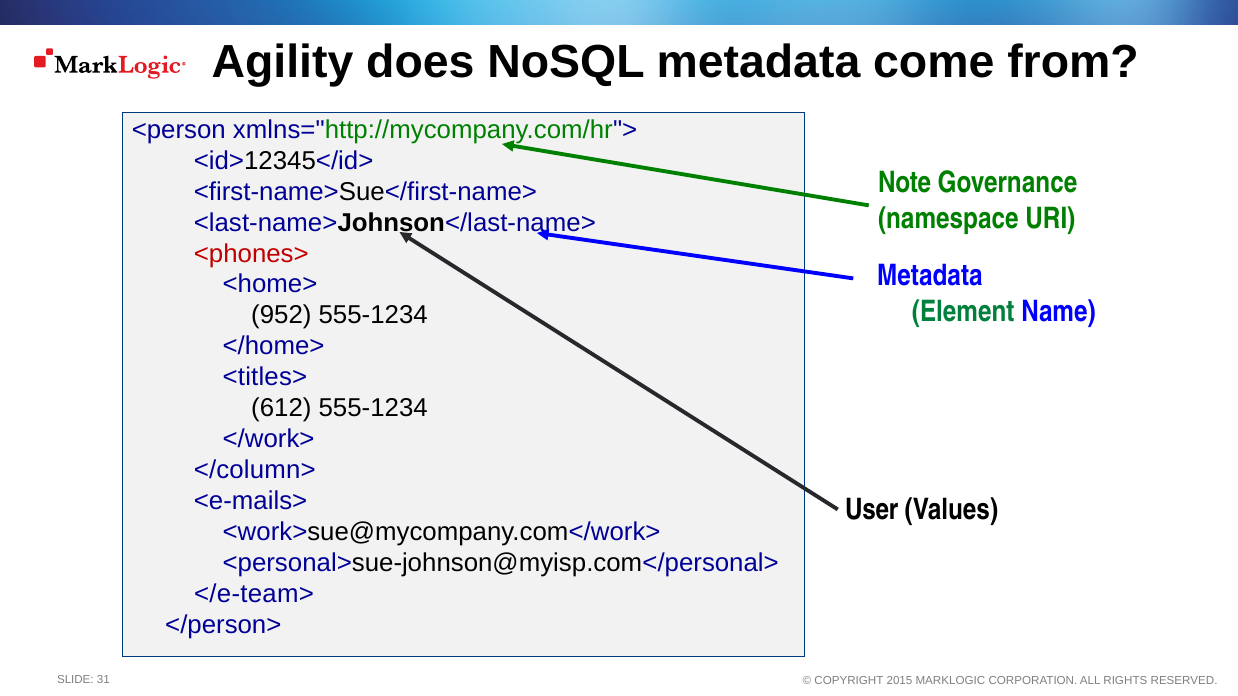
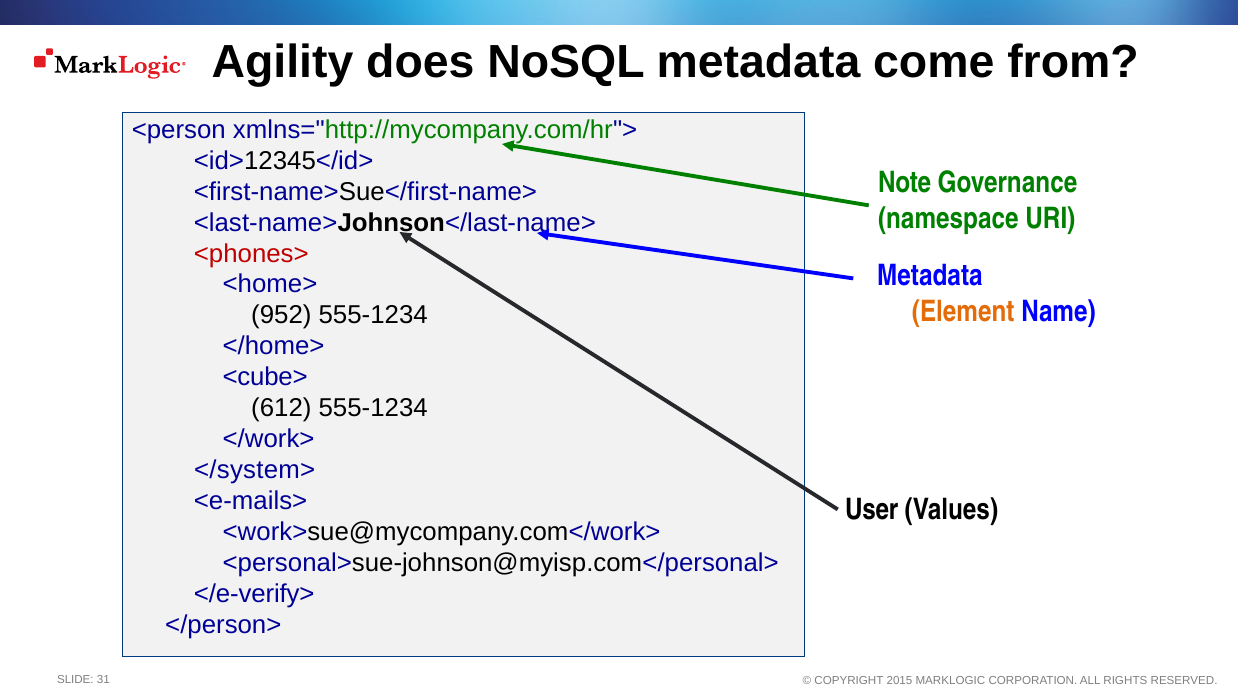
Element colour: green -> orange
<titles>: <titles> -> <cube>
</column>: </column> -> </system>
</e-team>: </e-team> -> </e-verify>
